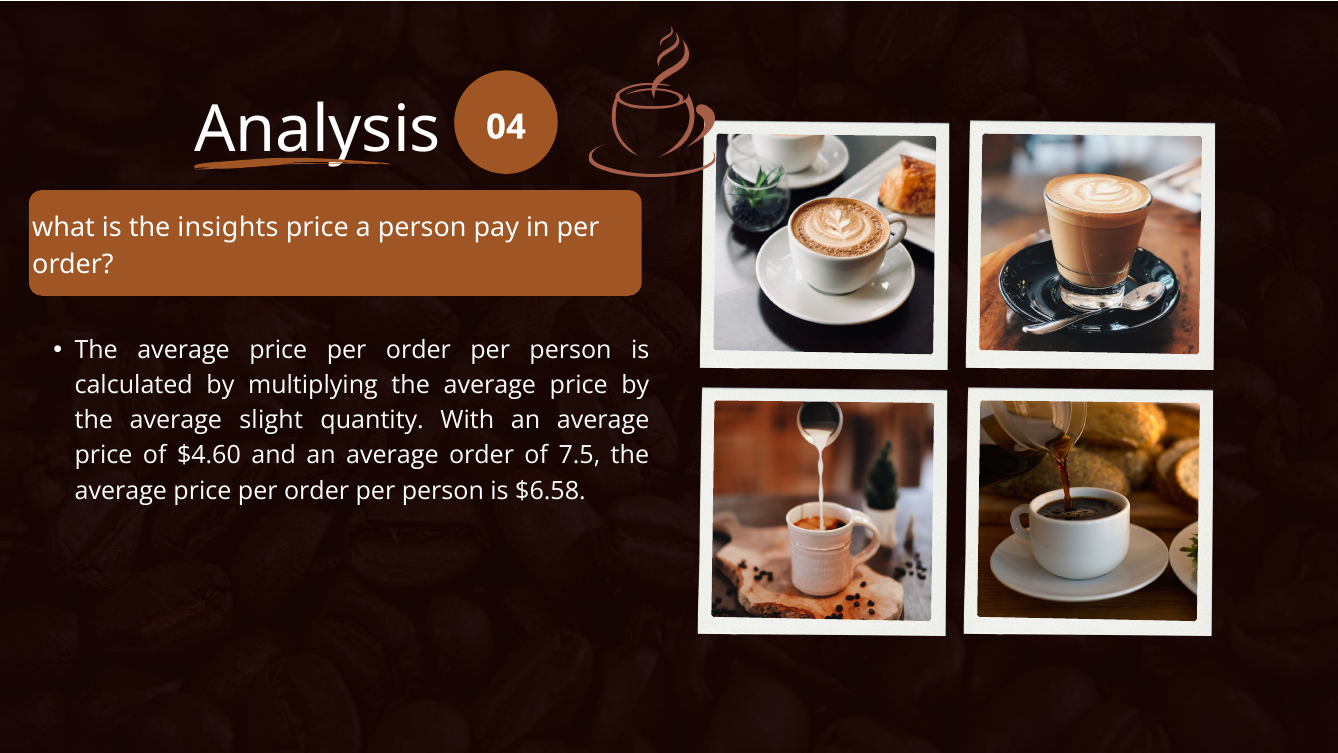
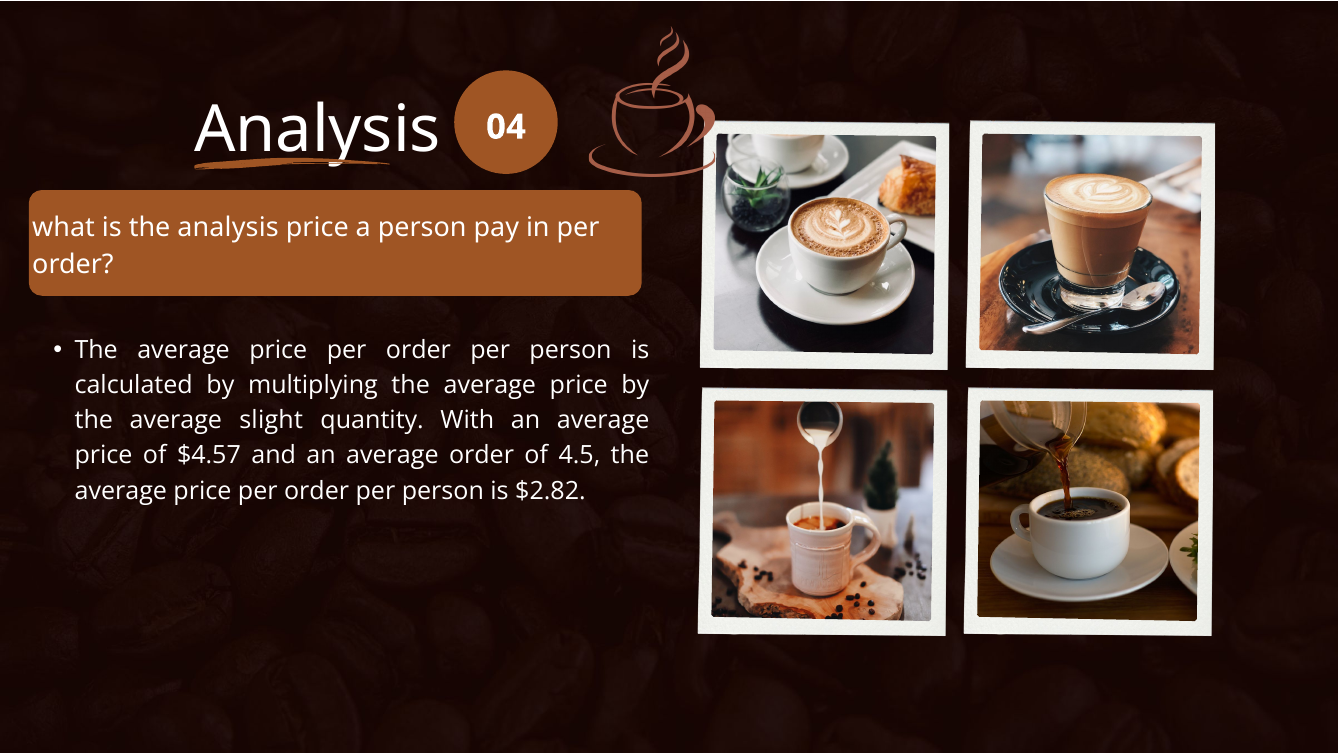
the insights: insights -> analysis
$4.60: $4.60 -> $4.57
7.5: 7.5 -> 4.5
$6.58: $6.58 -> $2.82
